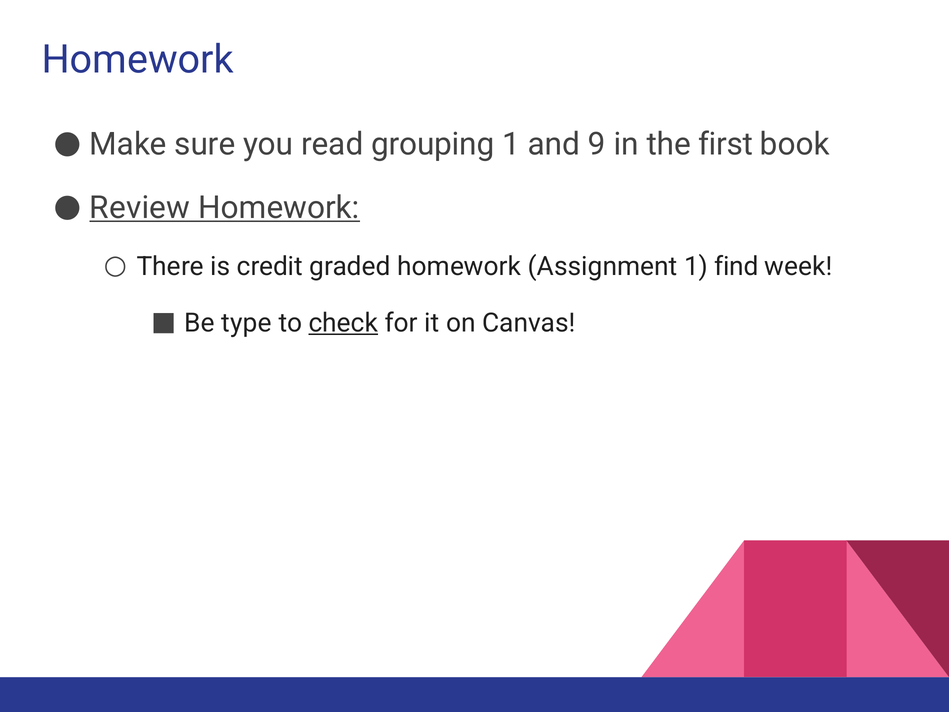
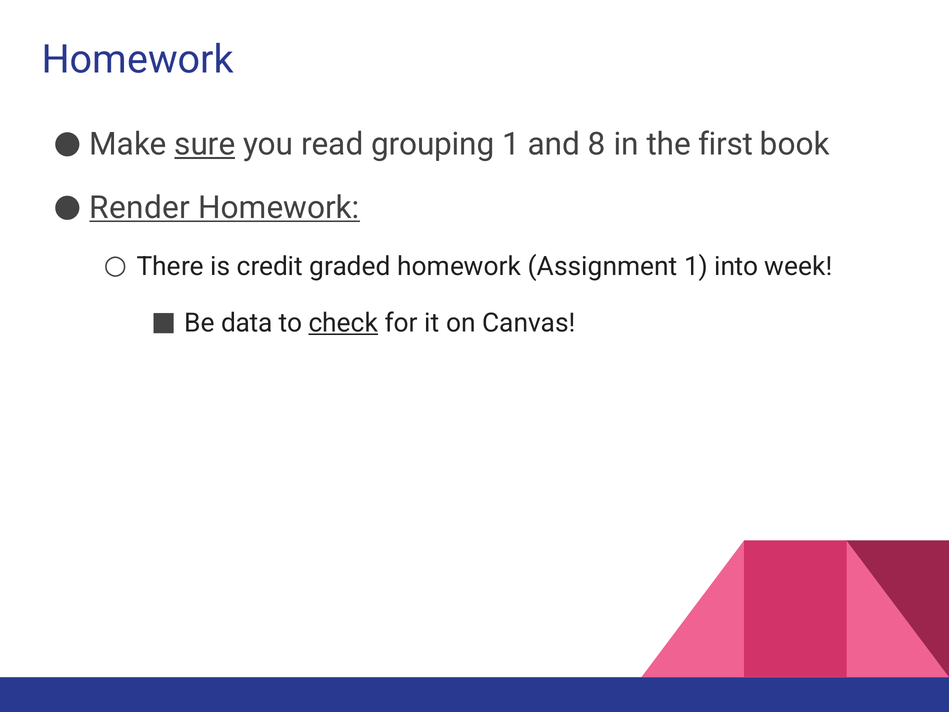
sure underline: none -> present
9: 9 -> 8
Review: Review -> Render
find: find -> into
type: type -> data
